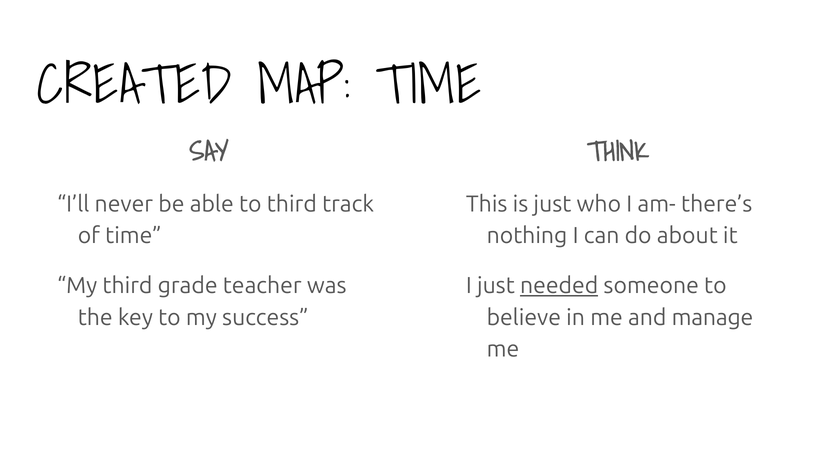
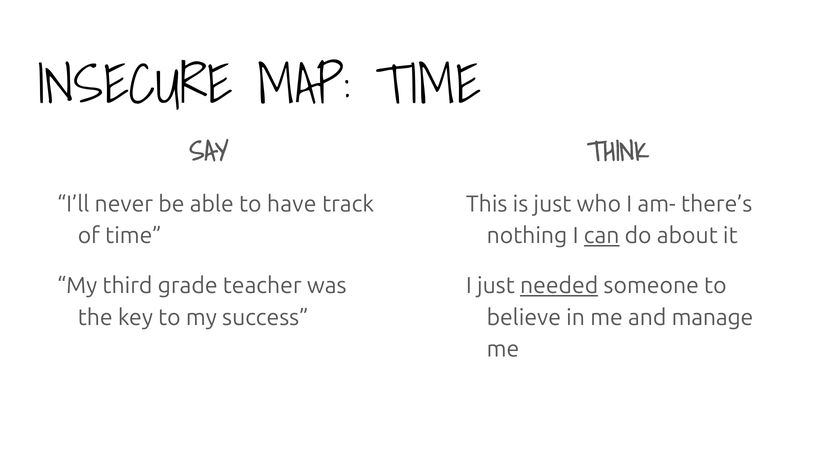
CREATED: CREATED -> INSECURE
to third: third -> have
can underline: none -> present
